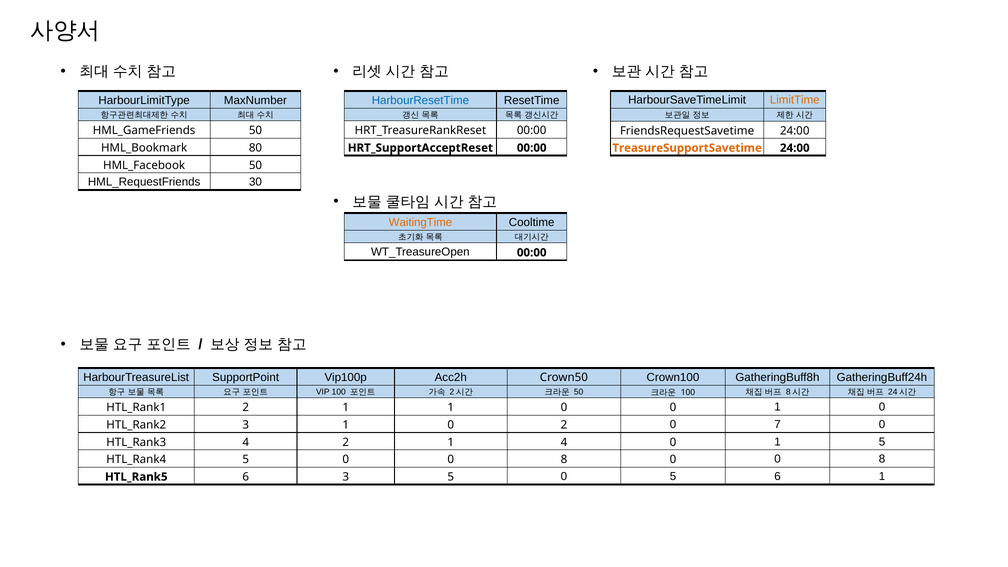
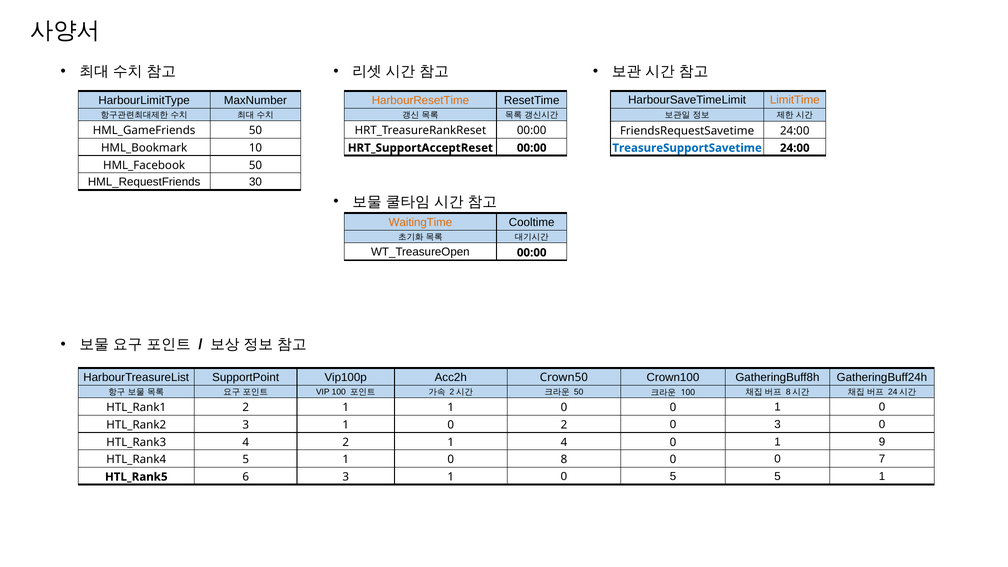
HarbourResetTime colour: blue -> orange
80: 80 -> 10
TreasureSupportSavetime colour: orange -> blue
0 7: 7 -> 3
1 5: 5 -> 9
0 at (346, 460): 0 -> 1
8 0 0 8: 8 -> 7
6 3 5: 5 -> 1
5 6: 6 -> 5
